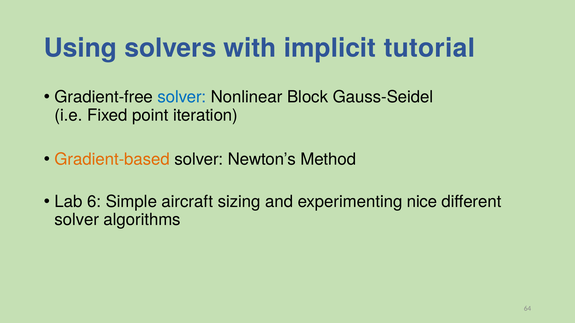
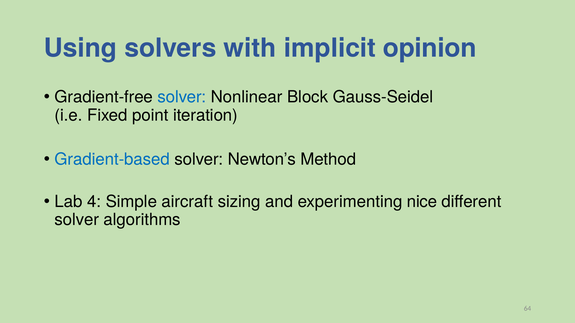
tutorial: tutorial -> opinion
Gradient-based colour: orange -> blue
6: 6 -> 4
